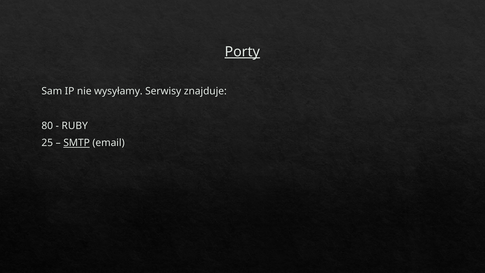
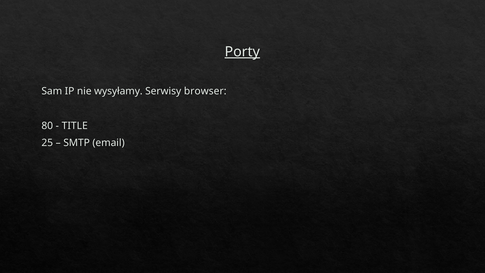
znajduje: znajduje -> browser
RUBY: RUBY -> TITLE
SMTP underline: present -> none
